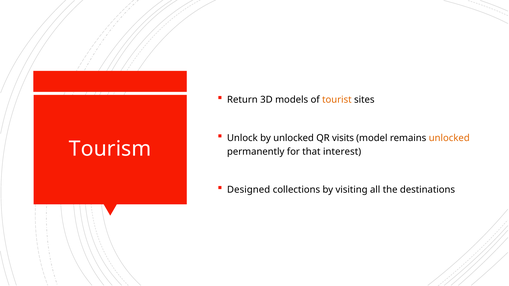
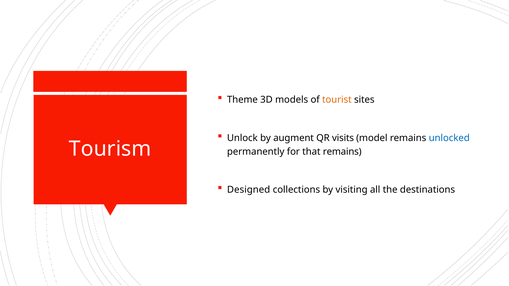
Return: Return -> Theme
by unlocked: unlocked -> augment
unlocked at (449, 138) colour: orange -> blue
that interest: interest -> remains
